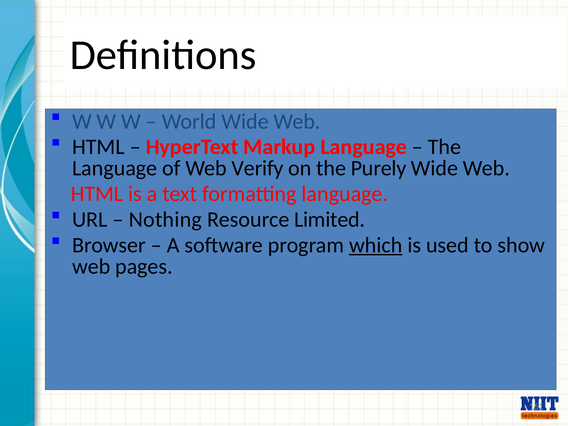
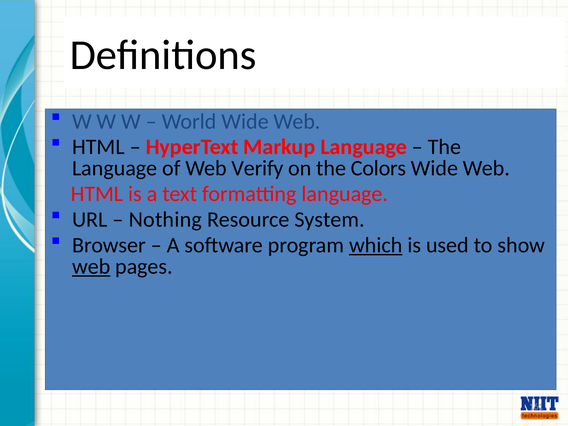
Purely: Purely -> Colors
Limited: Limited -> System
web at (91, 266) underline: none -> present
